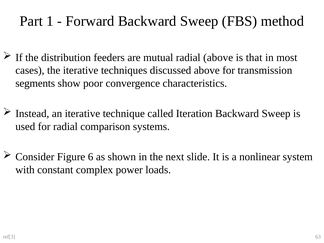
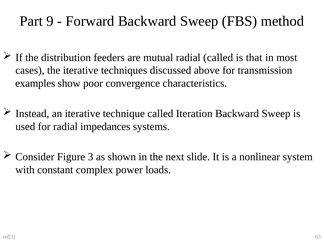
1: 1 -> 9
radial above: above -> called
segments: segments -> examples
comparison: comparison -> impedances
6: 6 -> 3
